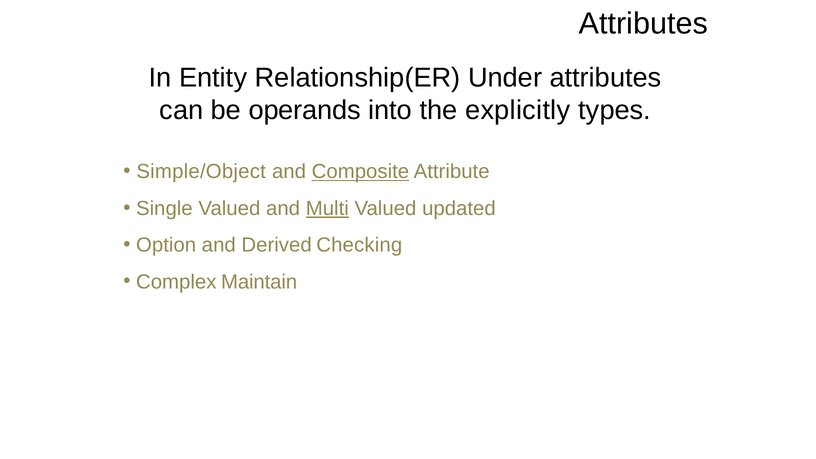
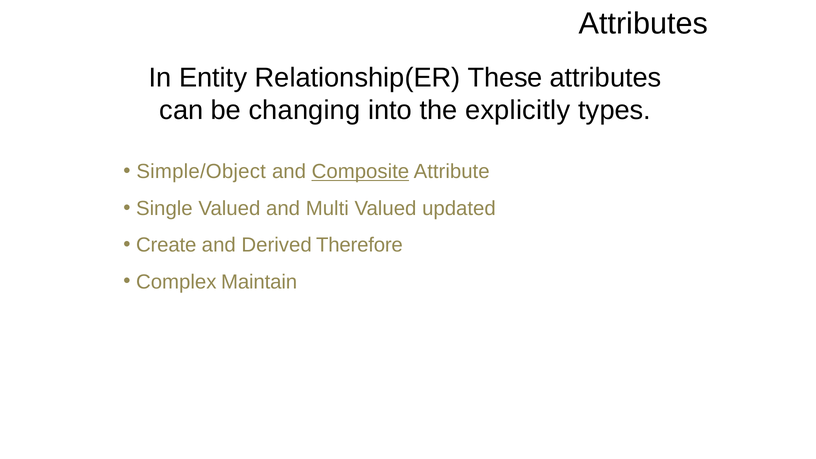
Under: Under -> These
operands: operands -> changing
Multi underline: present -> none
Option: Option -> Create
Checking: Checking -> Therefore
